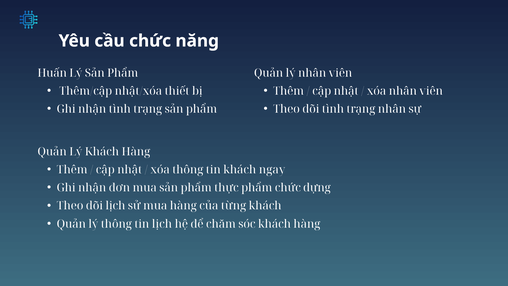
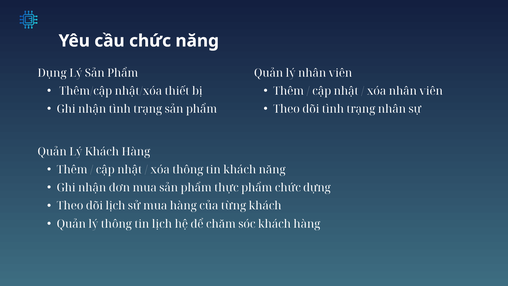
Huấn: Huấn -> Dụng
khách ngay: ngay -> năng
